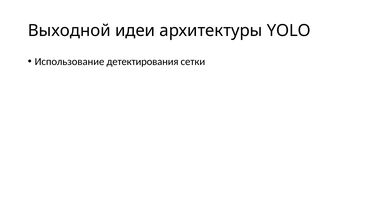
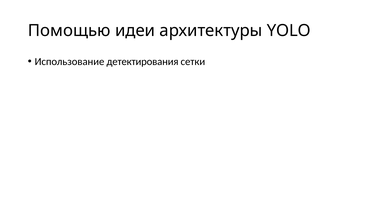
Выходной: Выходной -> Помощью
